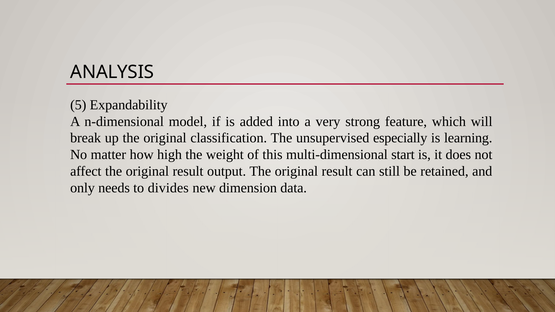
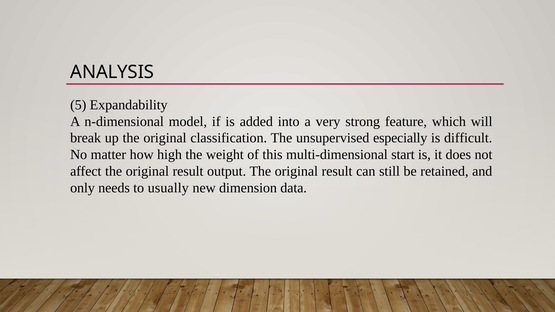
learning: learning -> difficult
divides: divides -> usually
